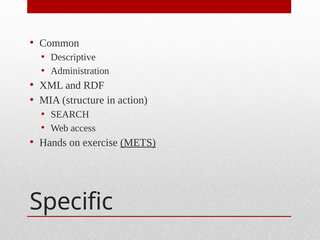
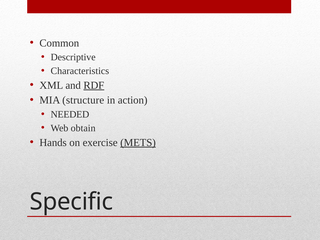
Administration: Administration -> Characteristics
RDF underline: none -> present
SEARCH: SEARCH -> NEEDED
access: access -> obtain
